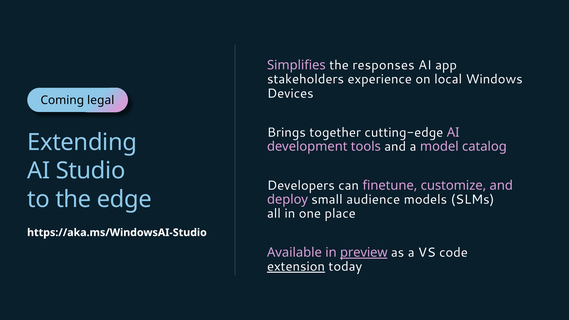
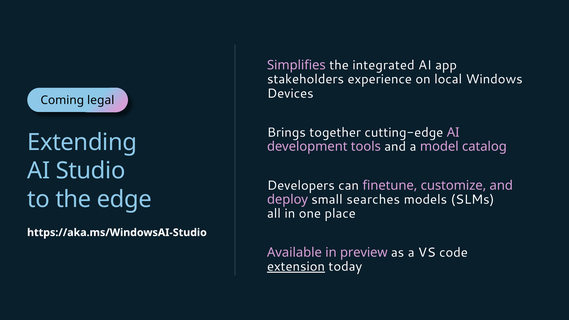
responses: responses -> integrated
audience: audience -> searches
preview underline: present -> none
